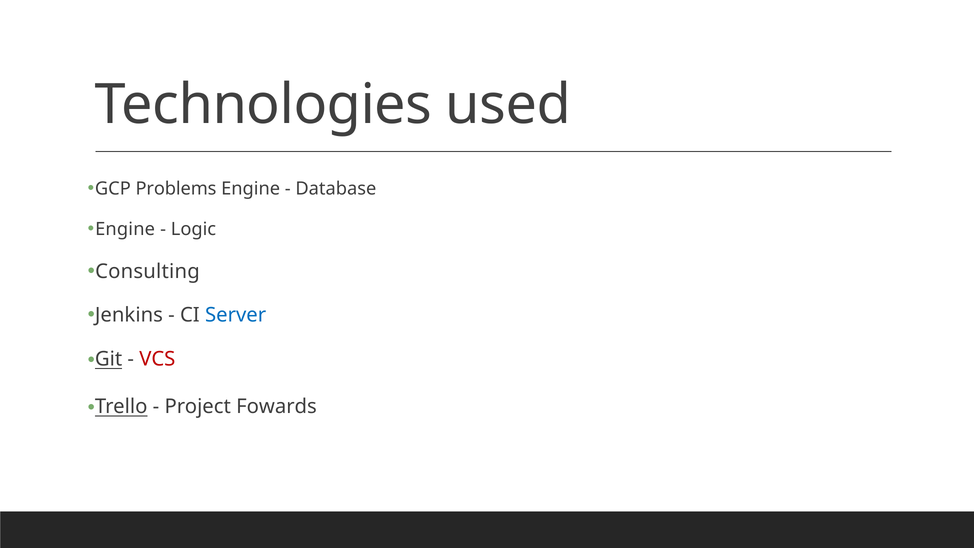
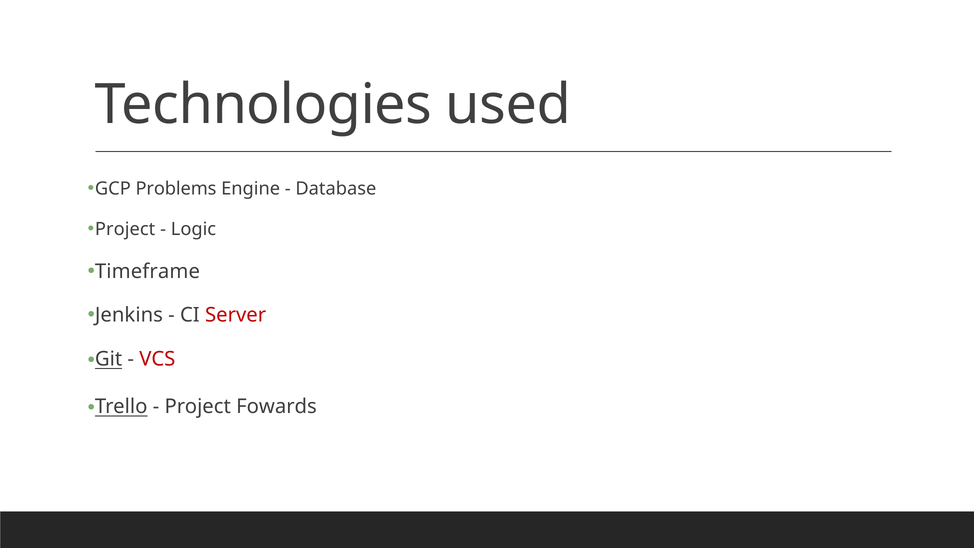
Engine at (125, 229): Engine -> Project
Consulting: Consulting -> Timeframe
Server colour: blue -> red
